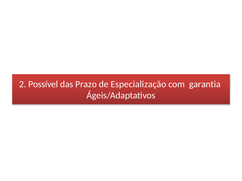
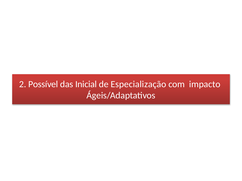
Prazo: Prazo -> Inicial
garantia: garantia -> impacto
